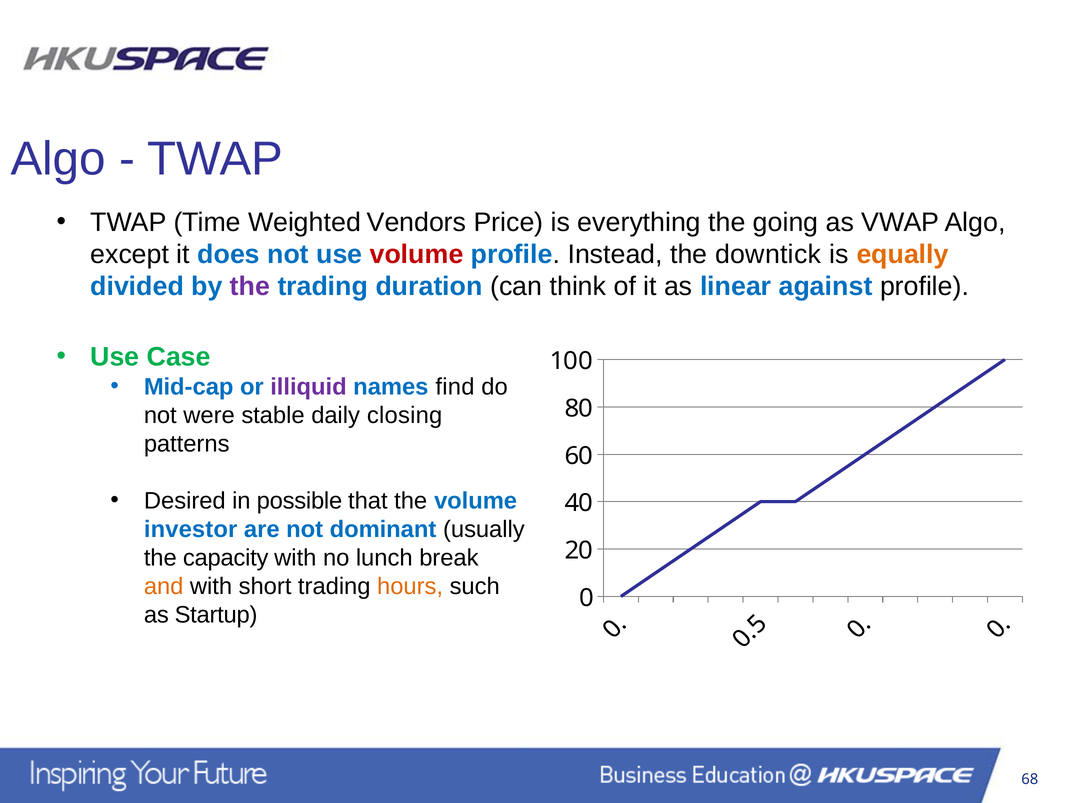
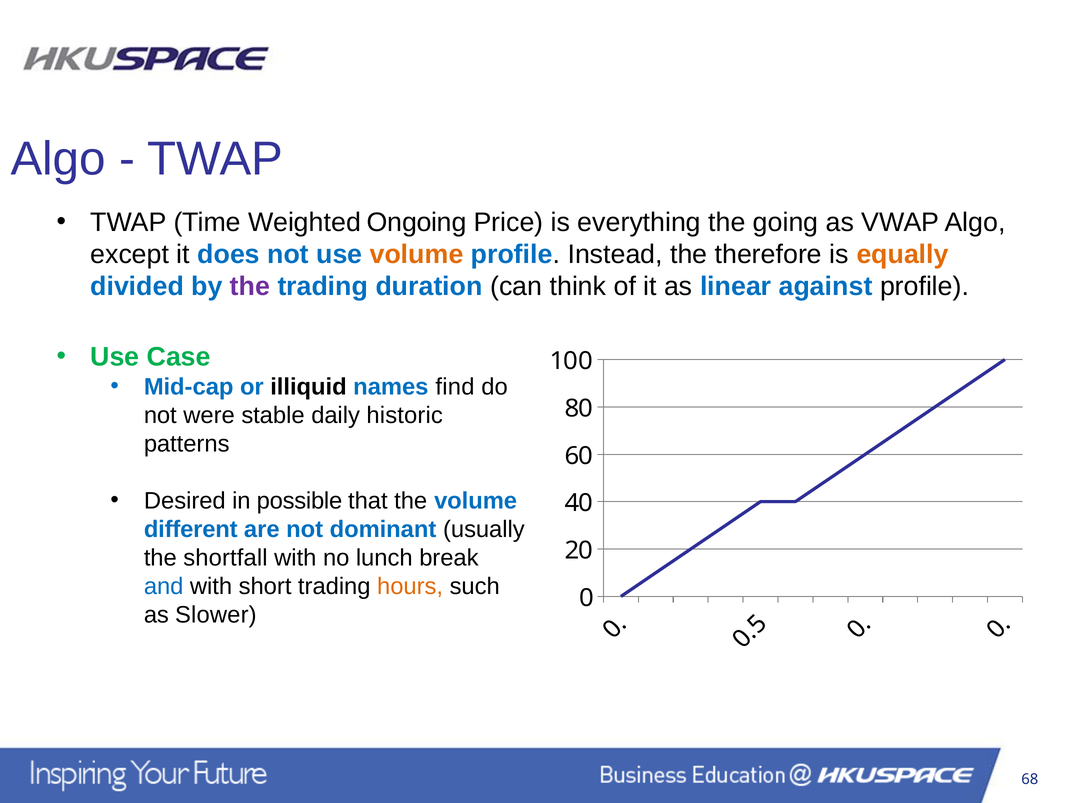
Vendors: Vendors -> Ongoing
volume at (417, 255) colour: red -> orange
downtick: downtick -> therefore
illiquid colour: purple -> black
closing: closing -> historic
investor: investor -> different
capacity: capacity -> shortfall
and colour: orange -> blue
Startup: Startup -> Slower
